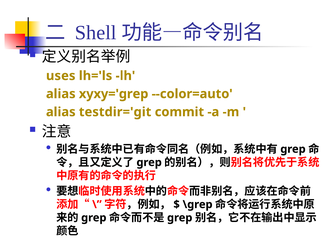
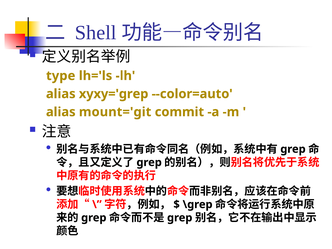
uses: uses -> type
testdir='git: testdir='git -> mount='git
